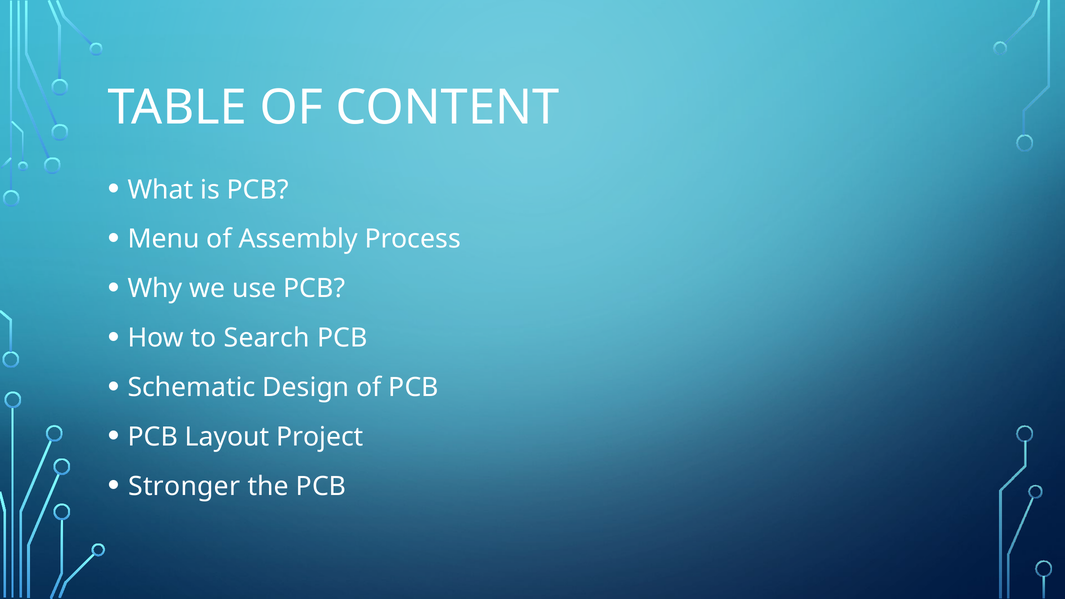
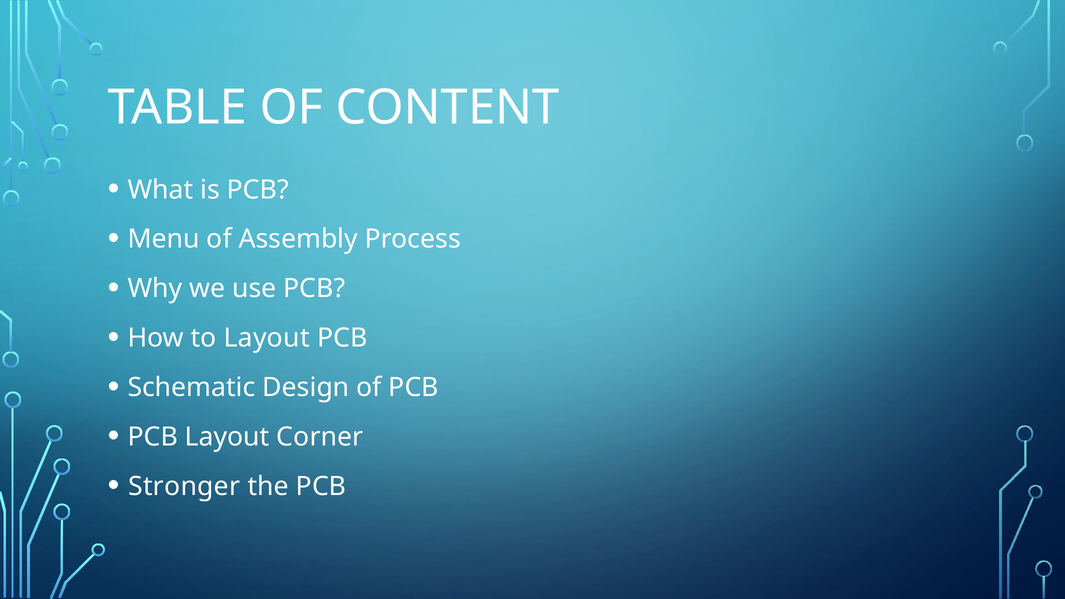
to Search: Search -> Layout
Project: Project -> Corner
